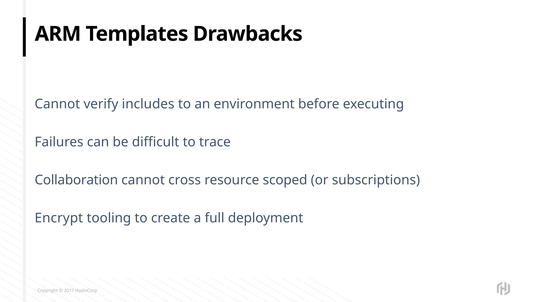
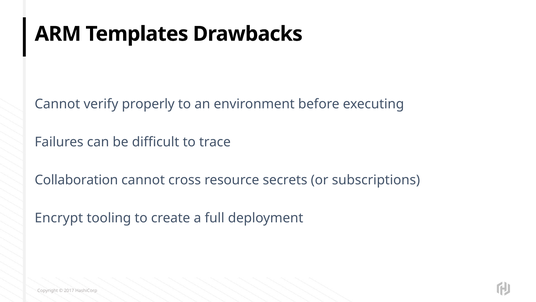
includes: includes -> properly
scoped: scoped -> secrets
